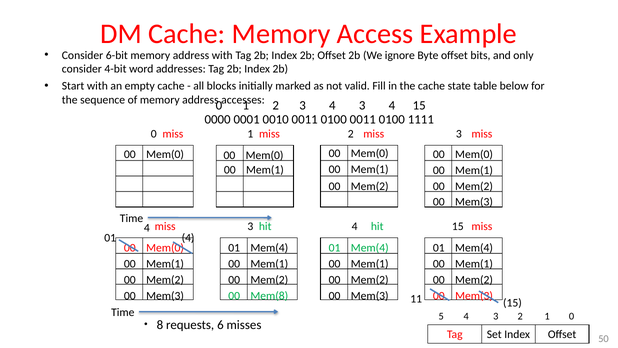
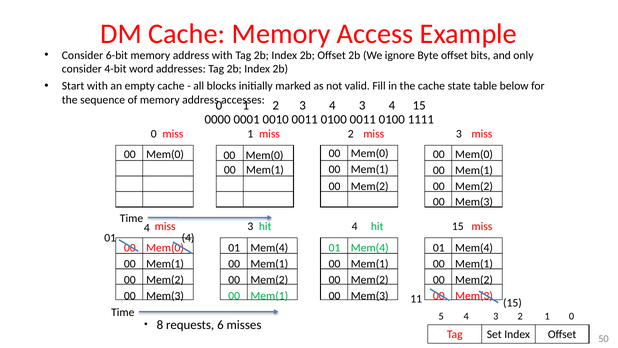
Mem(8 at (269, 296): Mem(8 -> Mem(1
